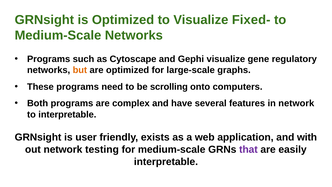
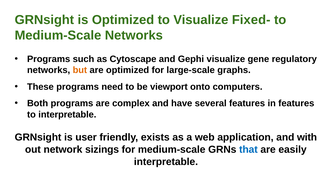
scrolling: scrolling -> viewport
in network: network -> features
testing: testing -> sizings
that colour: purple -> blue
